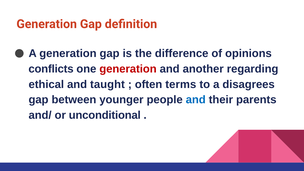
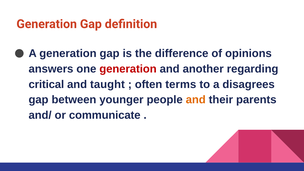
conflicts: conflicts -> answers
ethical: ethical -> critical
and at (196, 100) colour: blue -> orange
unconditional: unconditional -> communicate
